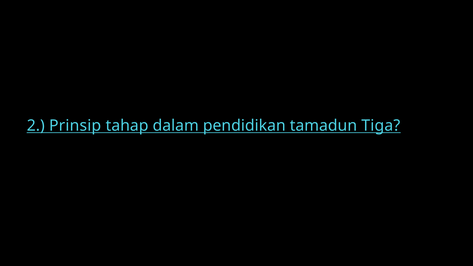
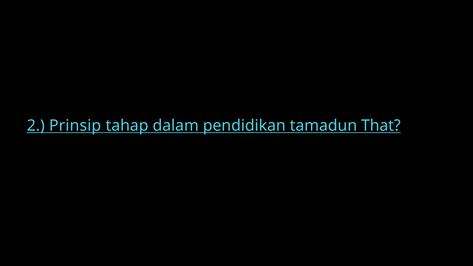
Tiga: Tiga -> That
